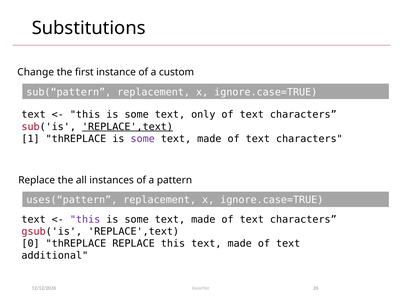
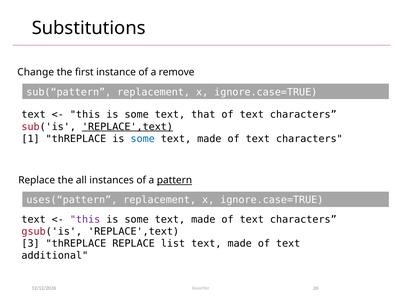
custom: custom -> remove
only: only -> that
some at (143, 139) colour: purple -> blue
pattern underline: none -> present
0: 0 -> 3
REPLACE this: this -> list
